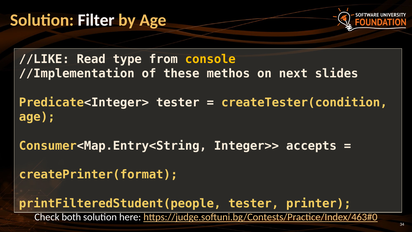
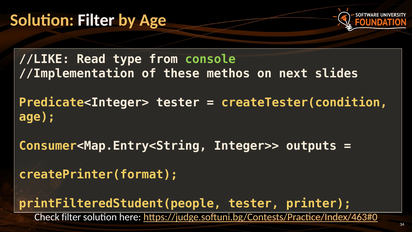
console colour: yellow -> light green
accepts: accepts -> outputs
Check both: both -> filter
